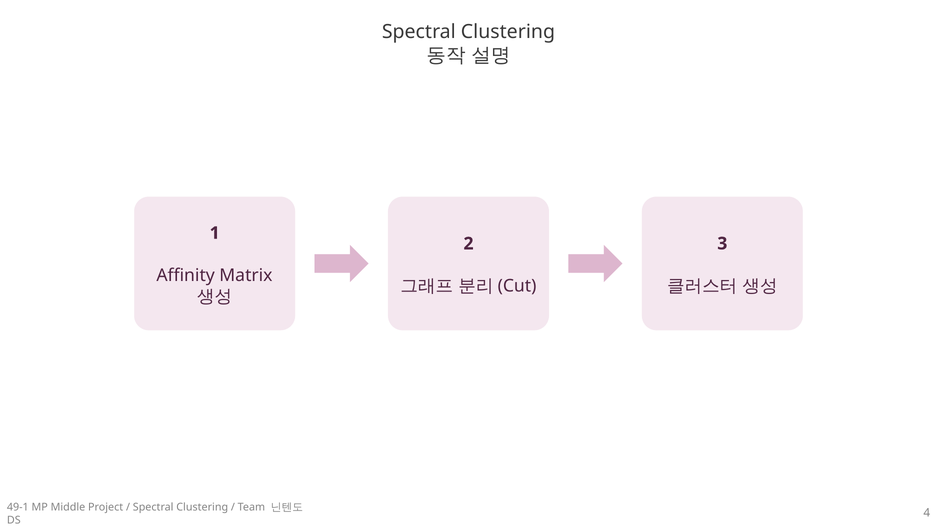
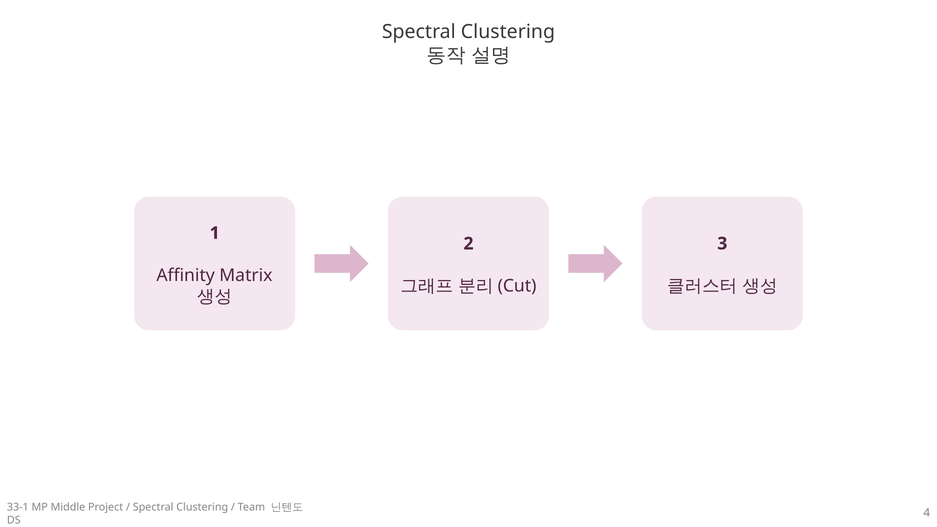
49-1: 49-1 -> 33-1
